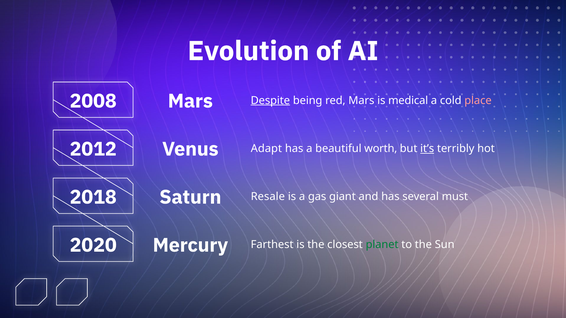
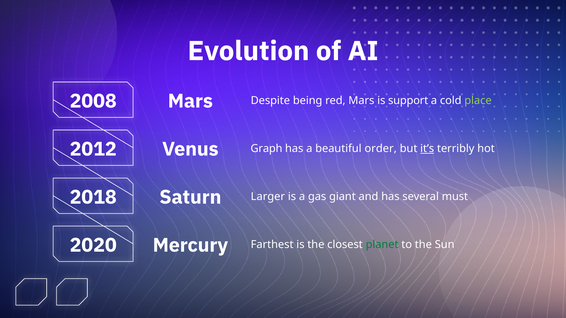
Despite underline: present -> none
medical: medical -> support
place colour: pink -> light green
Adapt: Adapt -> Graph
worth: worth -> order
Resale: Resale -> Larger
